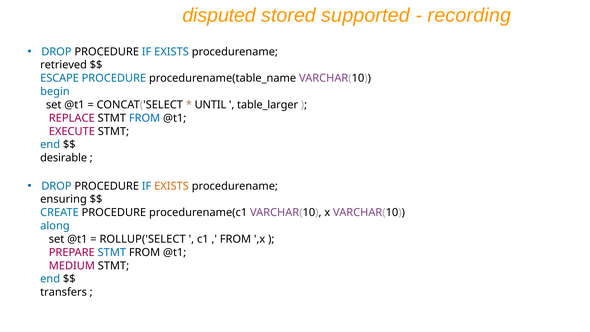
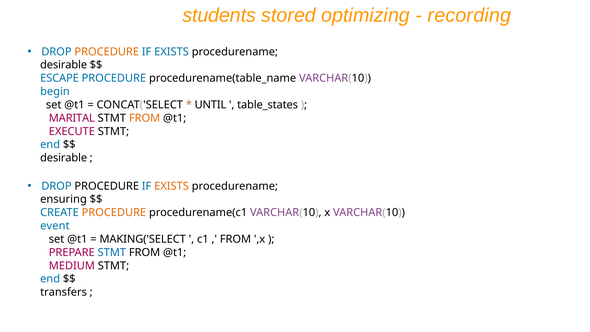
disputed: disputed -> students
supported: supported -> optimizing
PROCEDURE at (107, 52) colour: black -> orange
retrieved at (64, 65): retrieved -> desirable
table_larger: table_larger -> table_states
REPLACE: REPLACE -> MARITAL
FROM at (145, 118) colour: blue -> orange
PROCEDURE at (114, 213) colour: black -> orange
along: along -> event
ROLLUP('SELECT: ROLLUP('SELECT -> MAKING('SELECT
